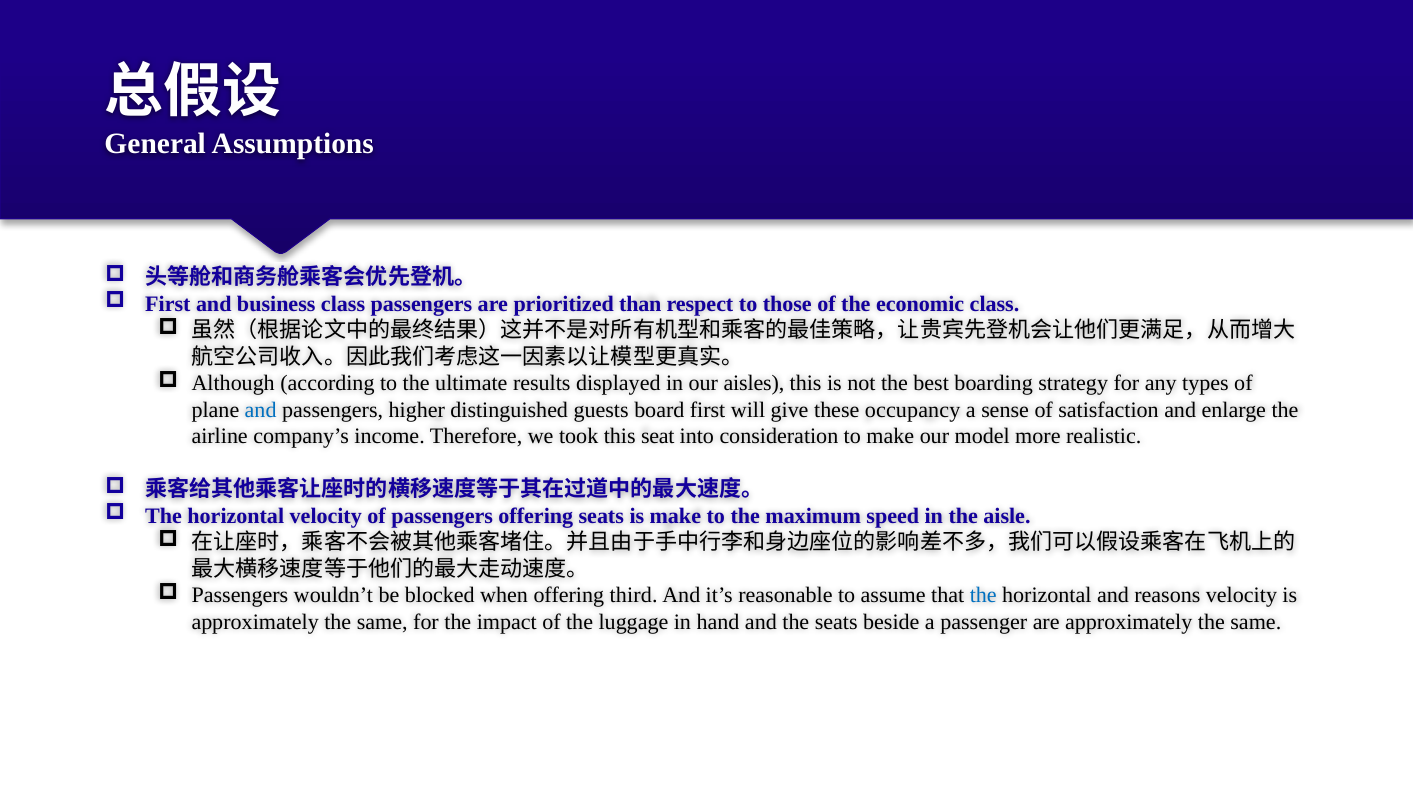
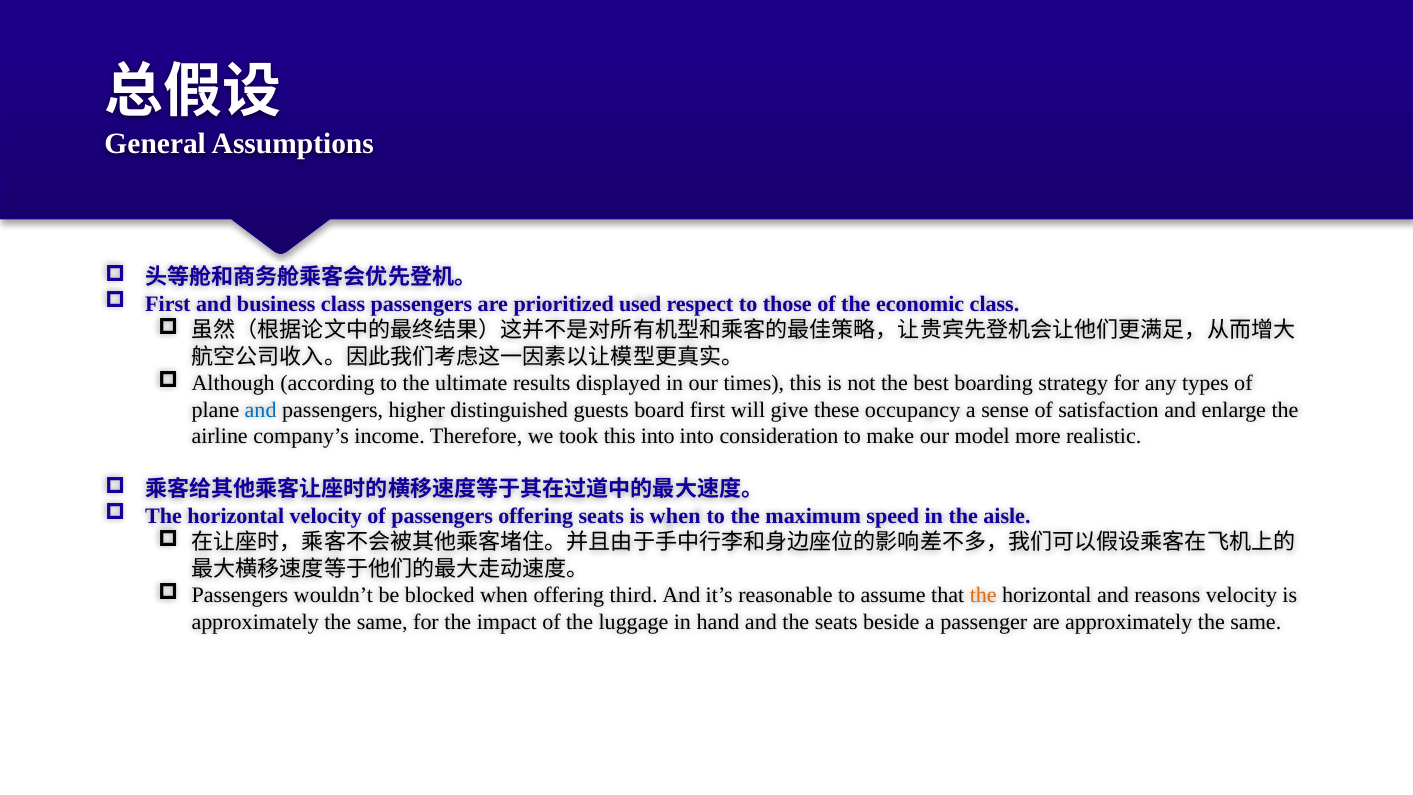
than: than -> used
aisles: aisles -> times
this seat: seat -> into
is make: make -> when
the at (983, 596) colour: blue -> orange
